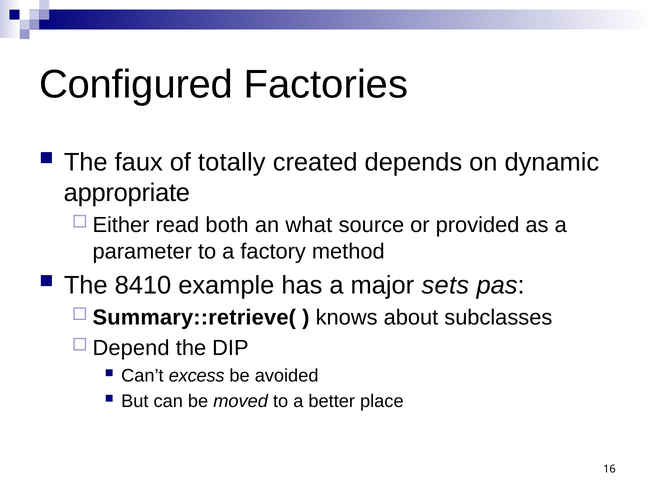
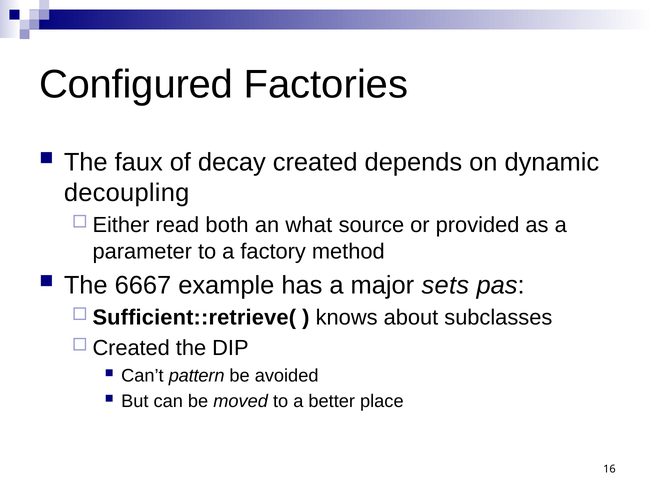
totally: totally -> decay
appropriate: appropriate -> decoupling
8410: 8410 -> 6667
Summary::retrieve(: Summary::retrieve( -> Sufficient::retrieve(
Depend at (131, 348): Depend -> Created
excess: excess -> pattern
